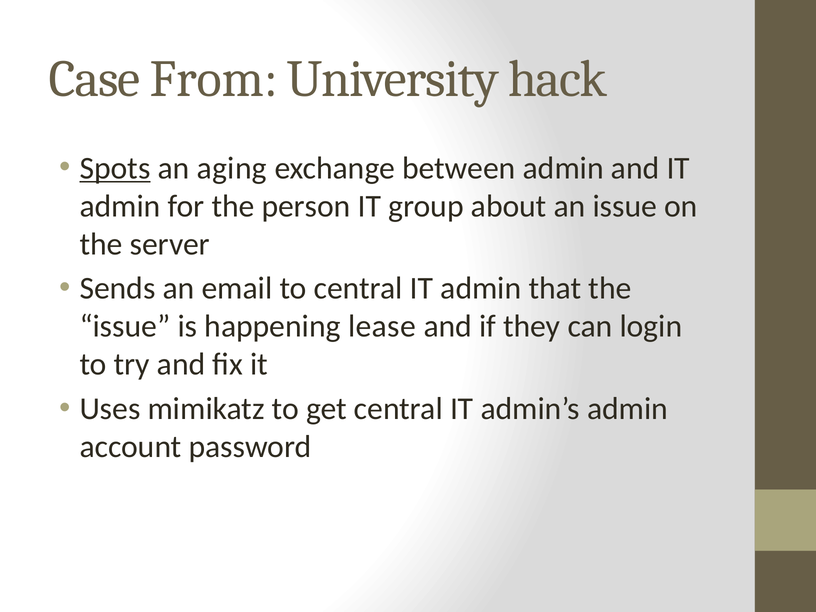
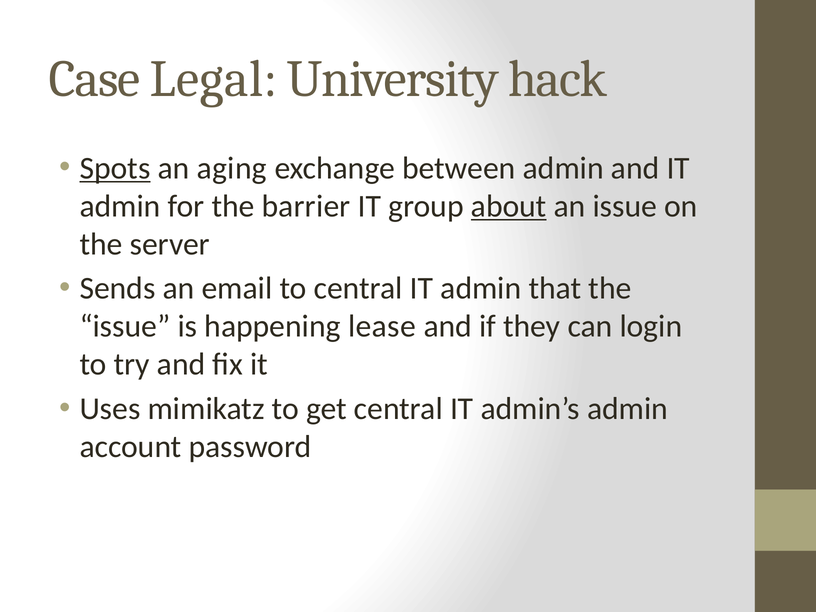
From: From -> Legal
person: person -> barrier
about underline: none -> present
